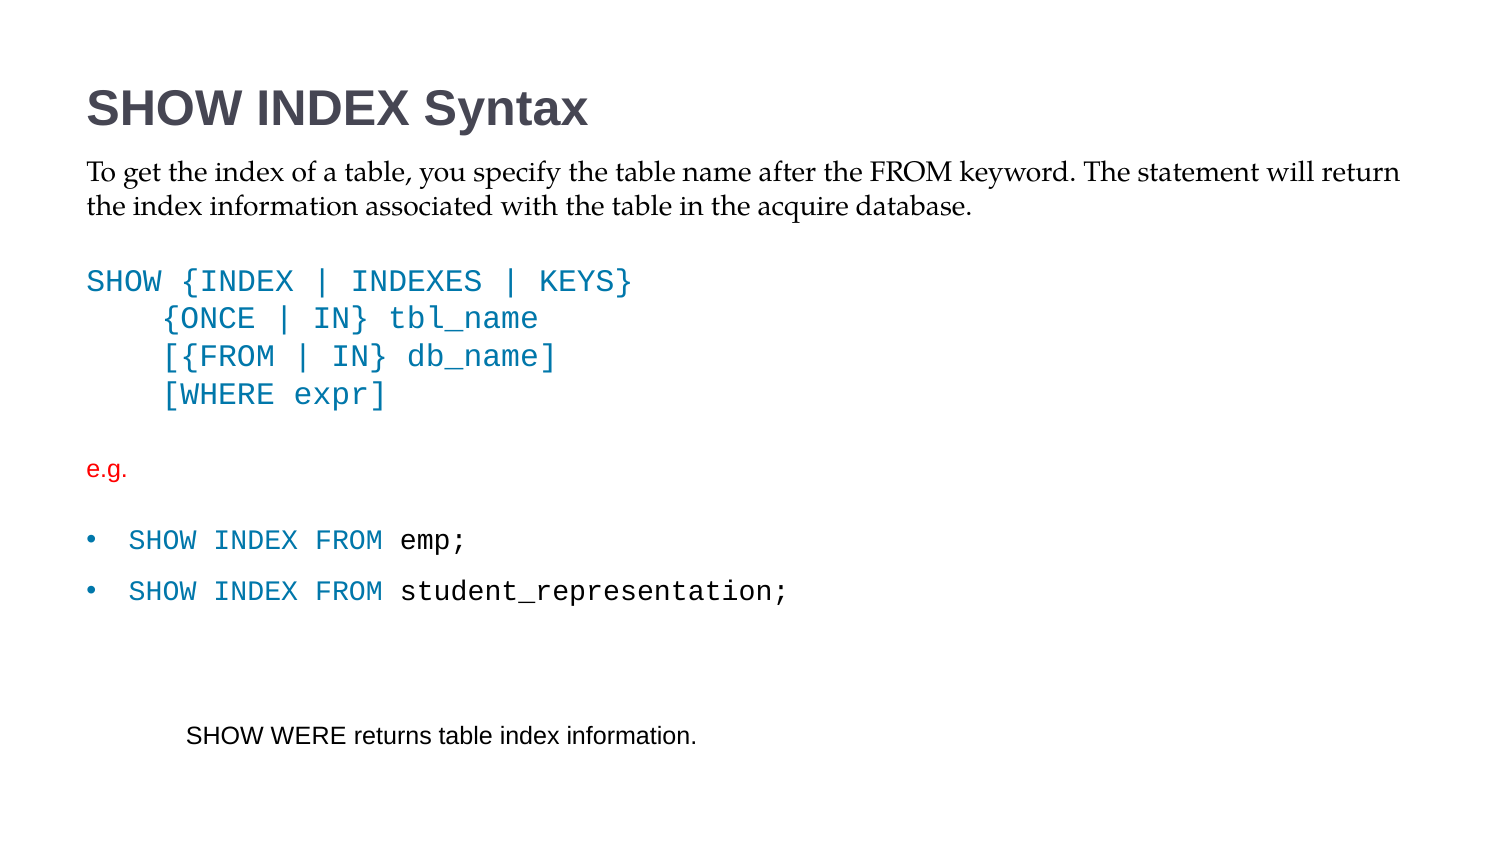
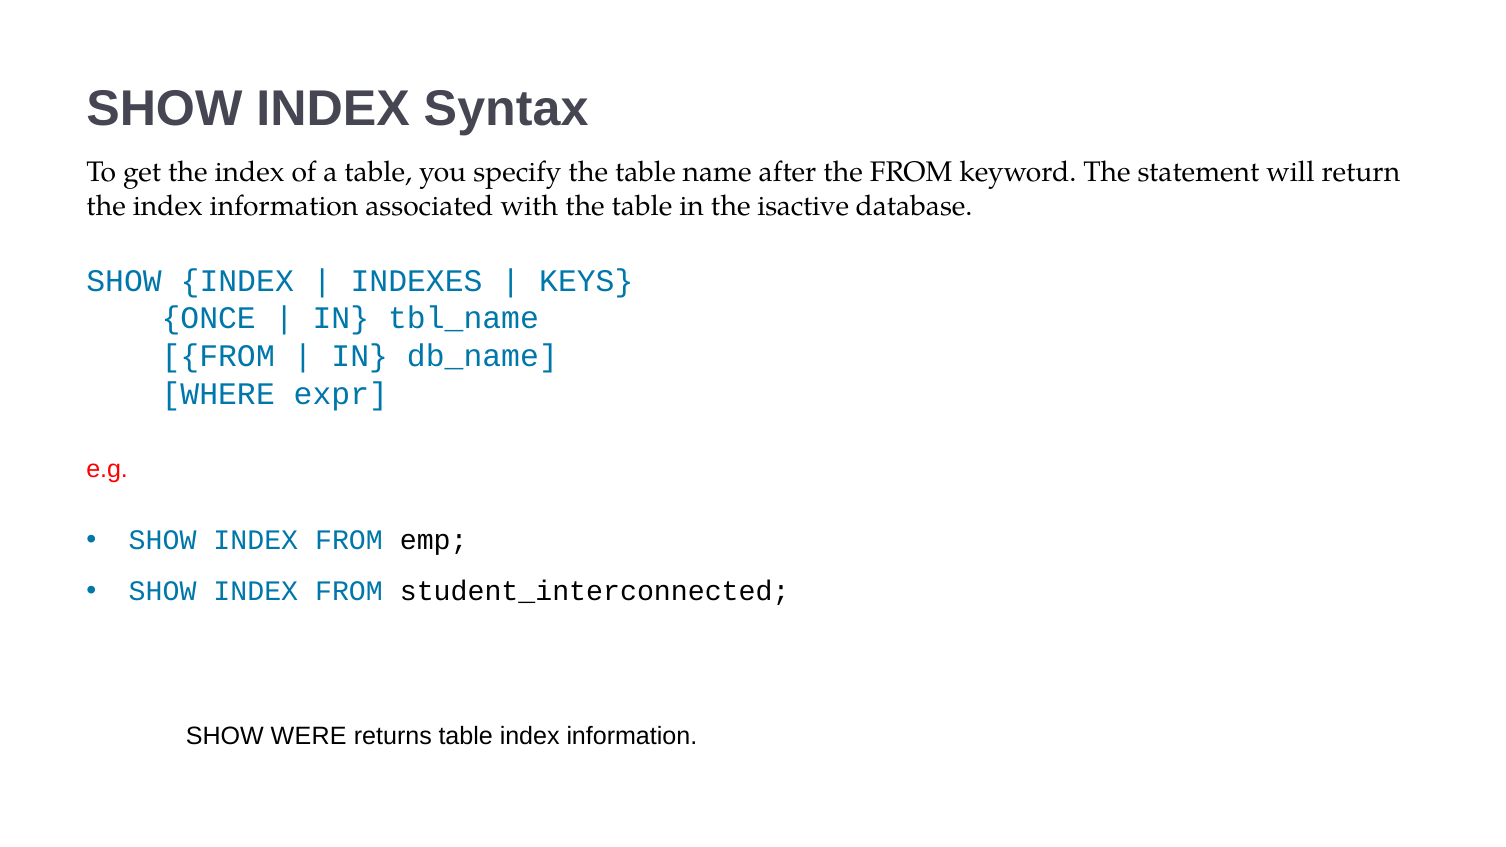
acquire: acquire -> isactive
student_representation: student_representation -> student_interconnected
